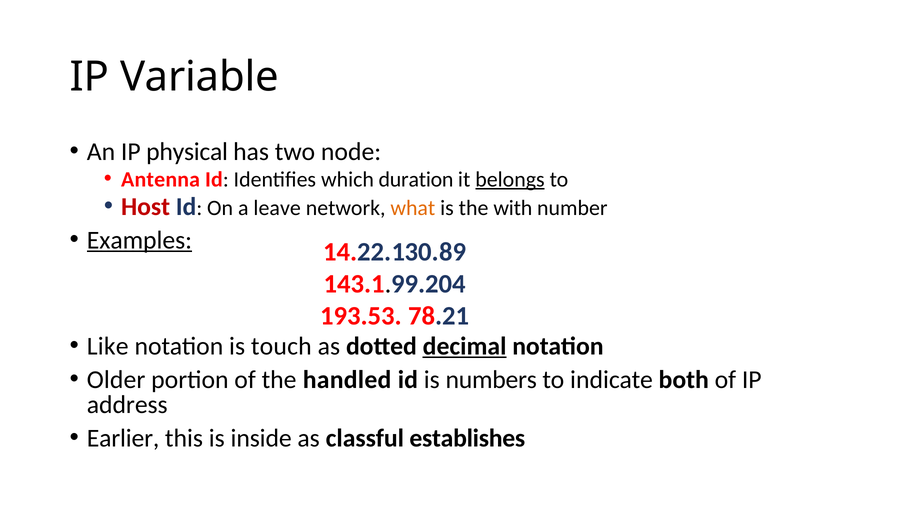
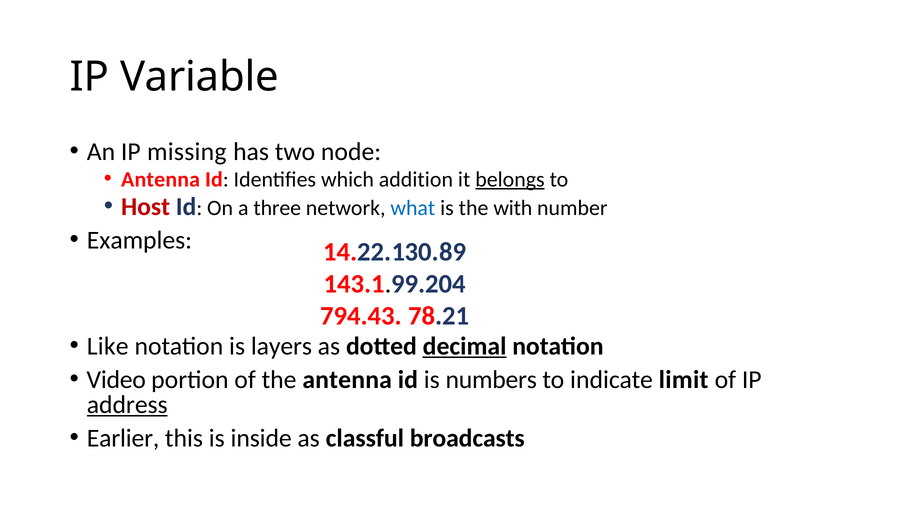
physical: physical -> missing
duration: duration -> addition
leave: leave -> three
what colour: orange -> blue
Examples underline: present -> none
193.53: 193.53 -> 794.43
touch: touch -> layers
Older: Older -> Video
the handled: handled -> antenna
both: both -> limit
address underline: none -> present
establishes: establishes -> broadcasts
